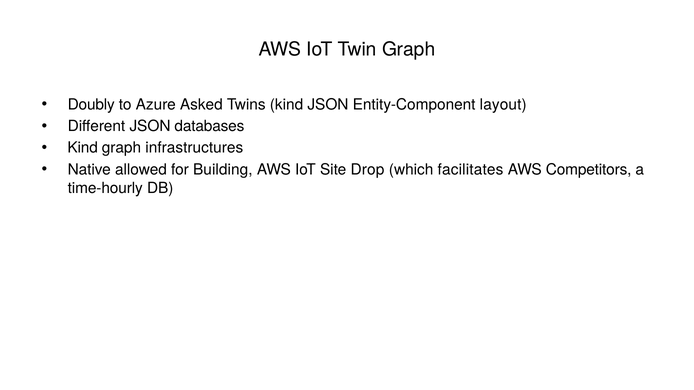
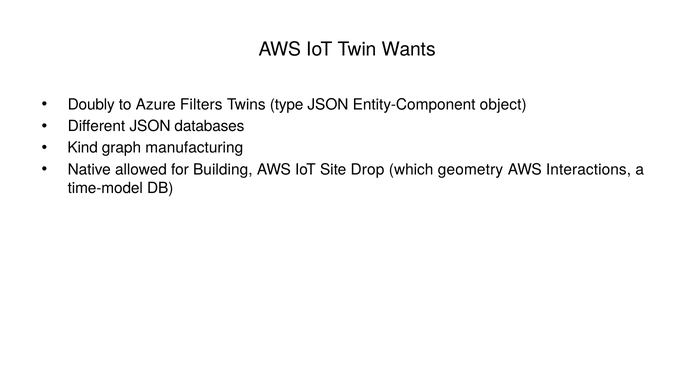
Twin Graph: Graph -> Wants
Asked: Asked -> Filters
Twins kind: kind -> type
layout: layout -> object
infrastructures: infrastructures -> manufacturing
facilitates: facilitates -> geometry
Competitors: Competitors -> Interactions
time-hourly: time-hourly -> time-model
